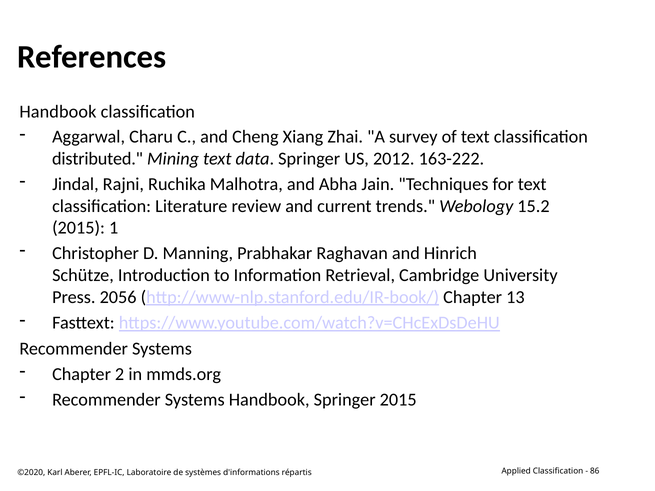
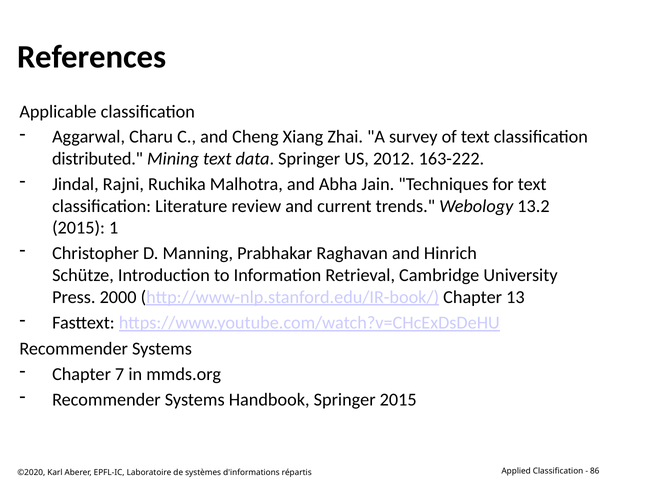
Handbook at (58, 112): Handbook -> Applicable
15.2: 15.2 -> 13.2
2056: 2056 -> 2000
2: 2 -> 7
